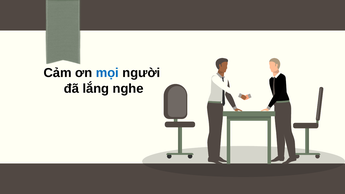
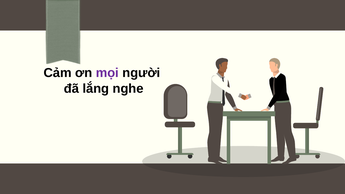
mọi colour: blue -> purple
